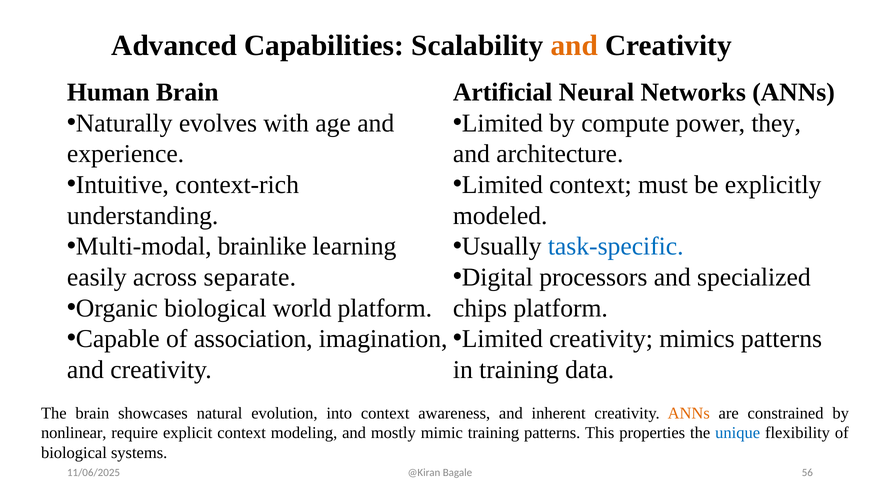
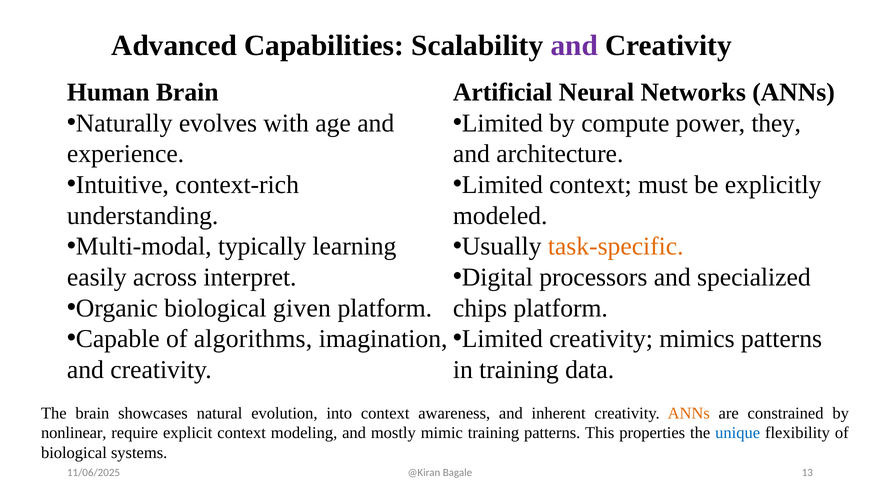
and at (574, 46) colour: orange -> purple
brainlike: brainlike -> typically
task-specific colour: blue -> orange
separate: separate -> interpret
world: world -> given
association: association -> algorithms
56: 56 -> 13
